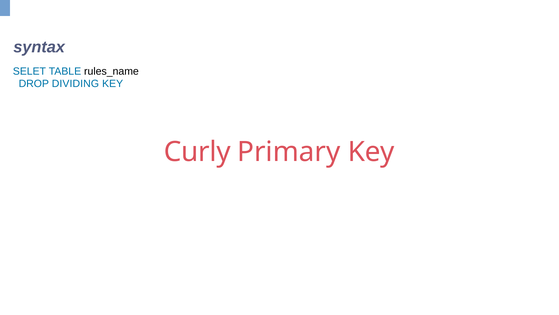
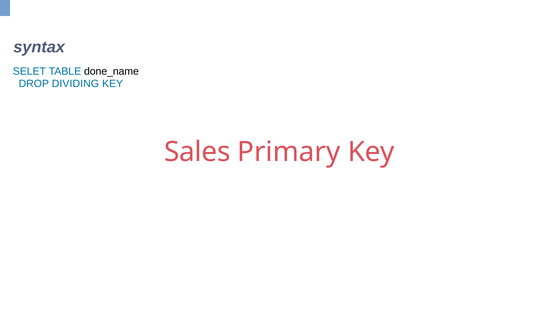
rules_name: rules_name -> done_name
Curly: Curly -> Sales
